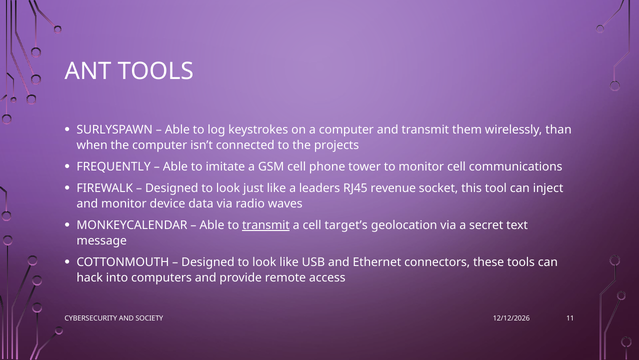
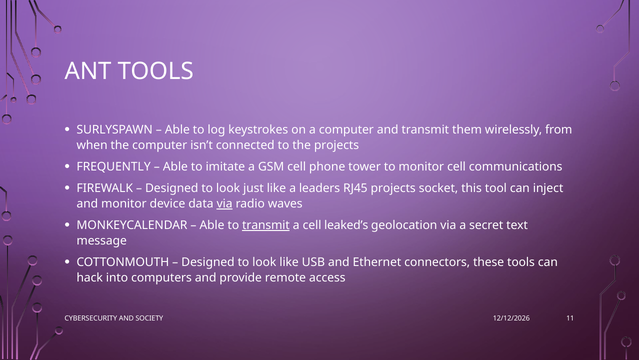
than: than -> from
RJ45 revenue: revenue -> projects
via at (225, 203) underline: none -> present
target’s: target’s -> leaked’s
